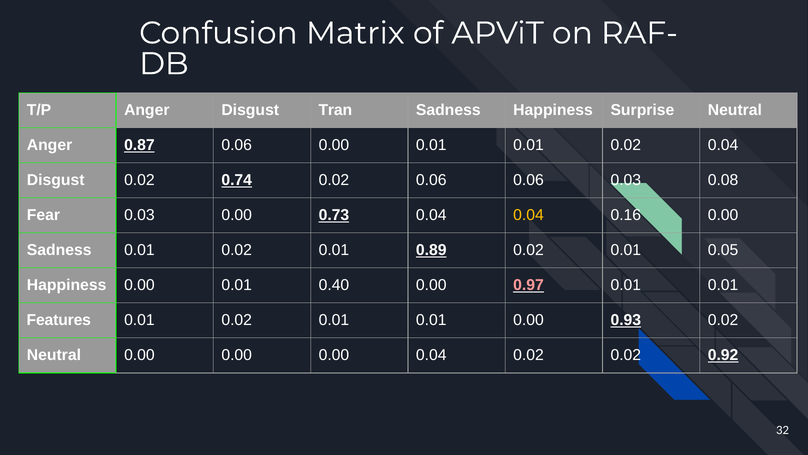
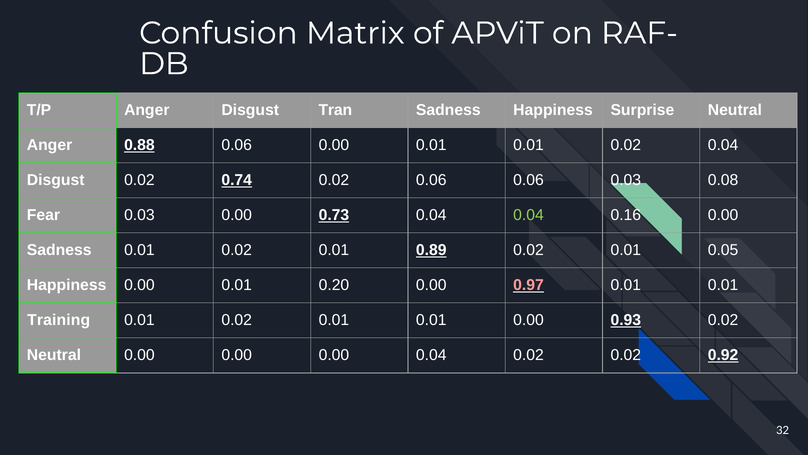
0.87: 0.87 -> 0.88
0.04 at (529, 215) colour: yellow -> light green
0.40: 0.40 -> 0.20
Features: Features -> Training
